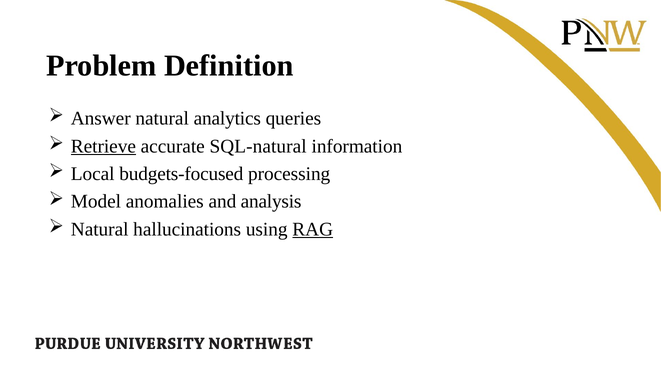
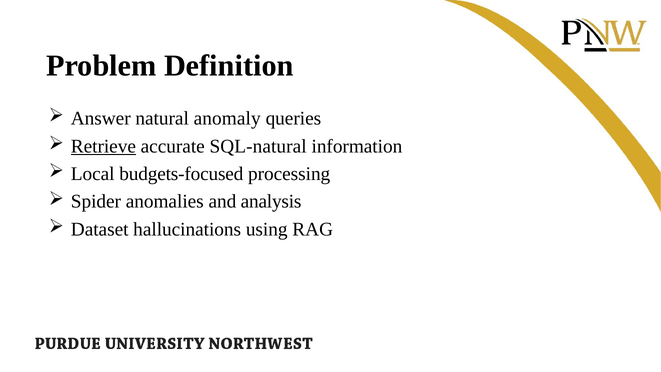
analytics: analytics -> anomaly
Model: Model -> Spider
Natural at (100, 229): Natural -> Dataset
RAG underline: present -> none
